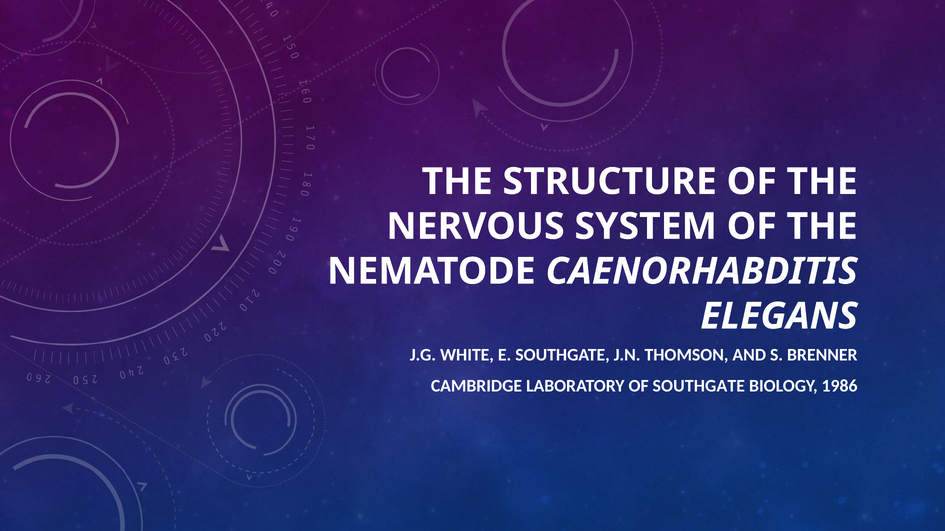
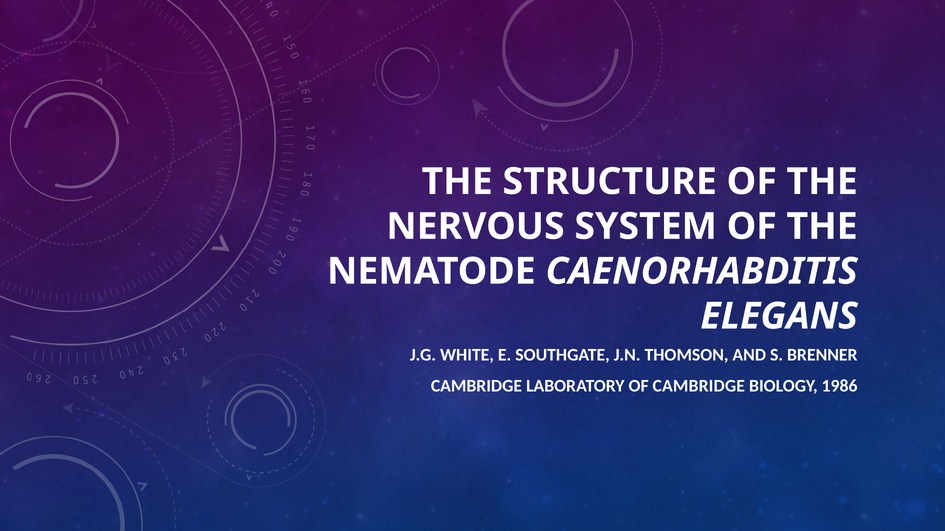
OF SOUTHGATE: SOUTHGATE -> CAMBRIDGE
